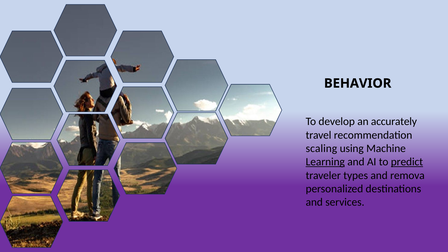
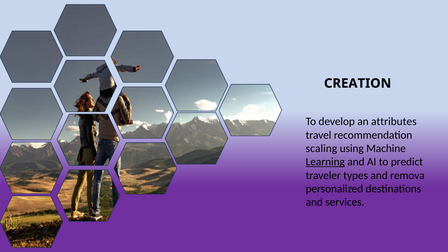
BEHAVIOR: BEHAVIOR -> CREATION
accurately: accurately -> attributes
predict underline: present -> none
